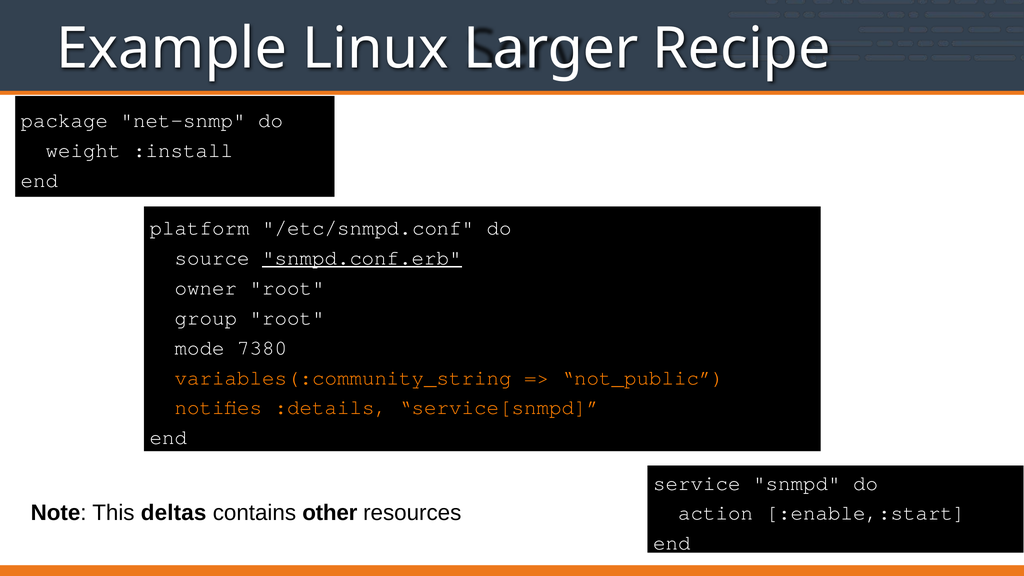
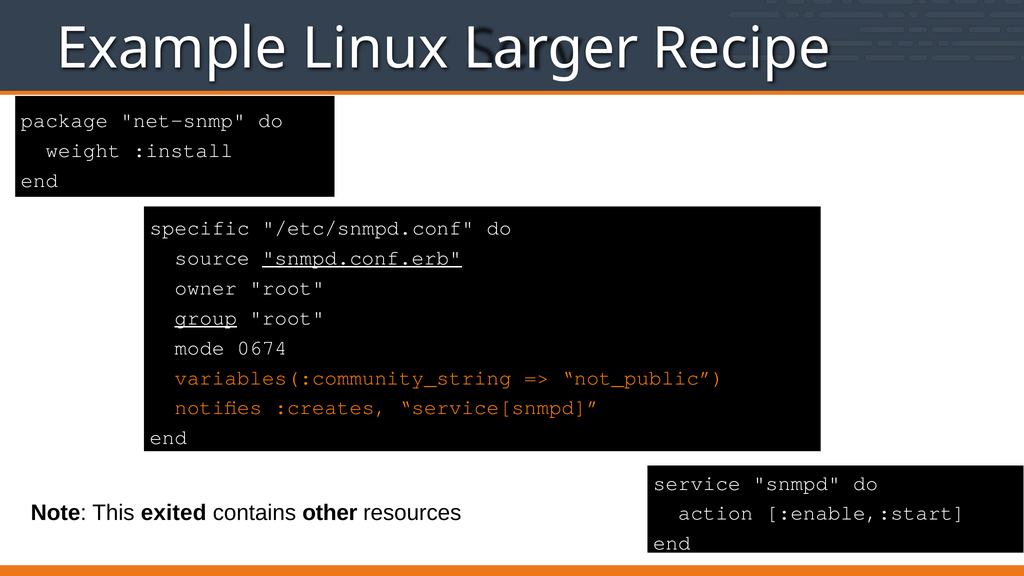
platform: platform -> specific
group underline: none -> present
7380: 7380 -> 0674
:details: :details -> :creates
deltas: deltas -> exited
